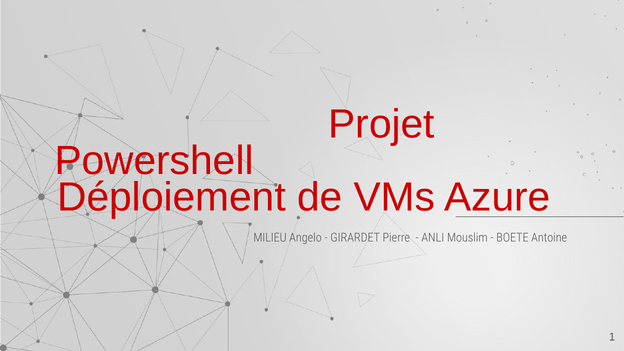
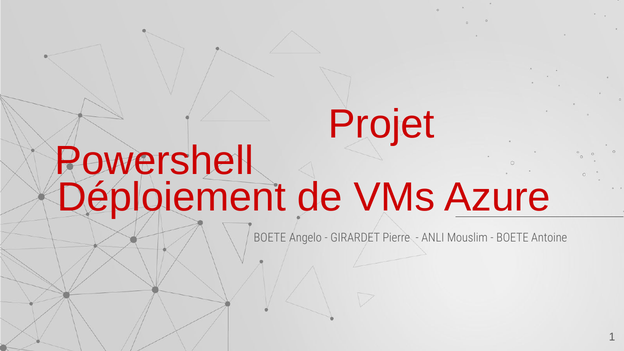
MILIEU at (270, 238): MILIEU -> BOETE
